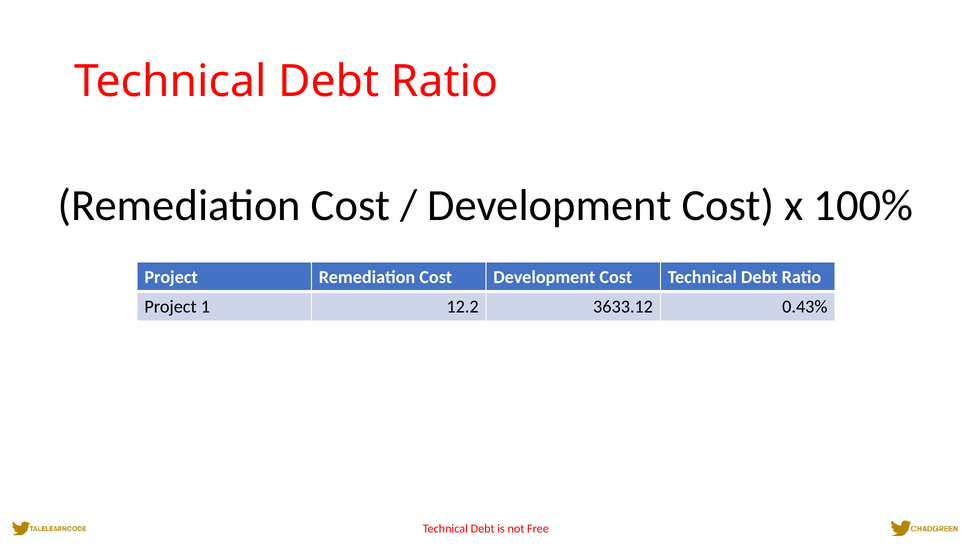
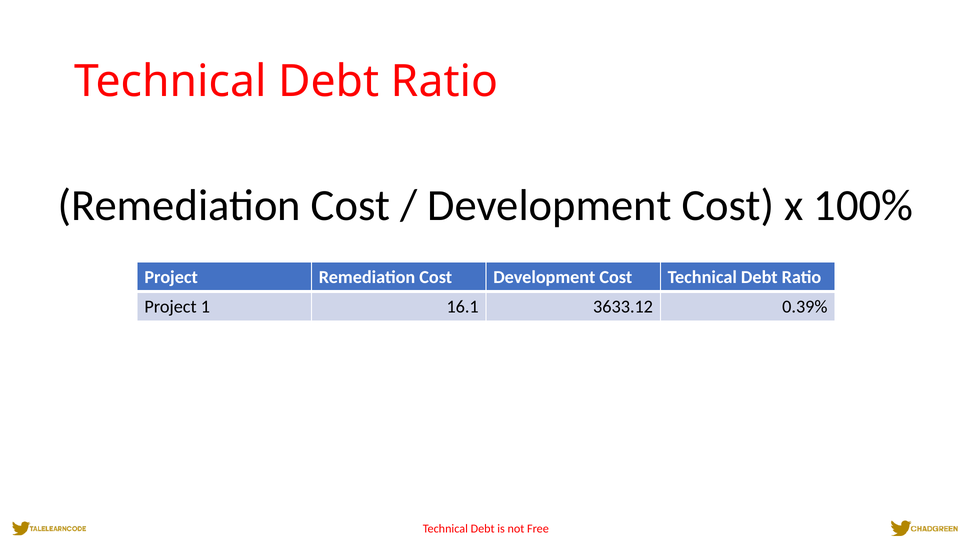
12.2: 12.2 -> 16.1
0.43%: 0.43% -> 0.39%
